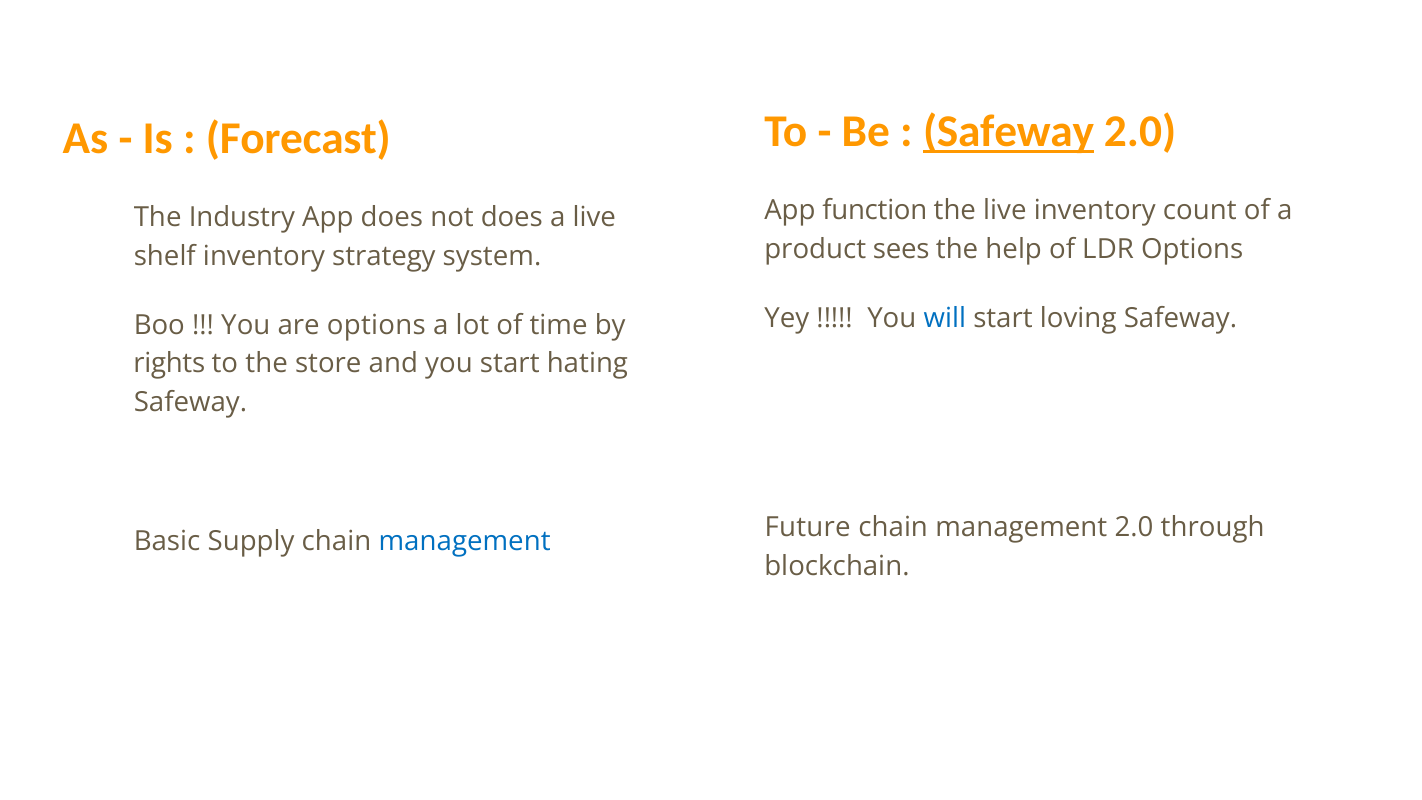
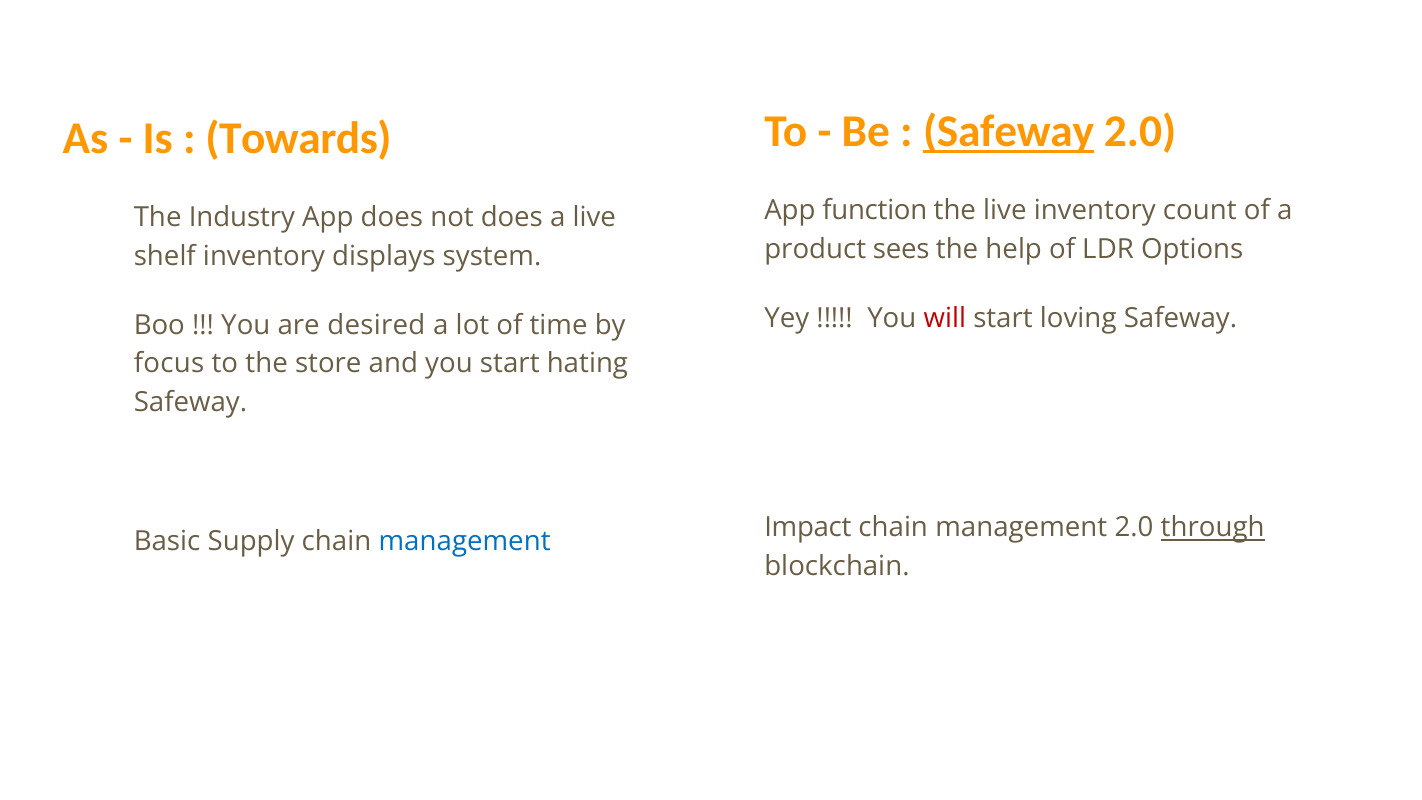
Forecast: Forecast -> Towards
strategy: strategy -> displays
will colour: blue -> red
are options: options -> desired
rights: rights -> focus
Future: Future -> Impact
through underline: none -> present
